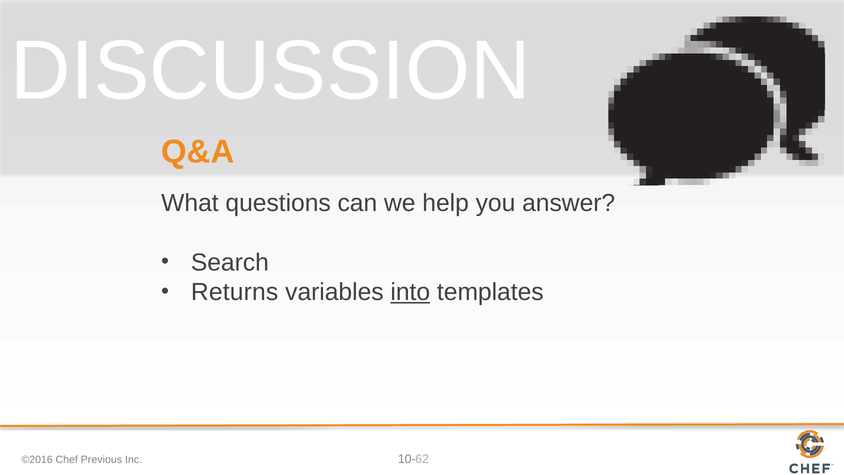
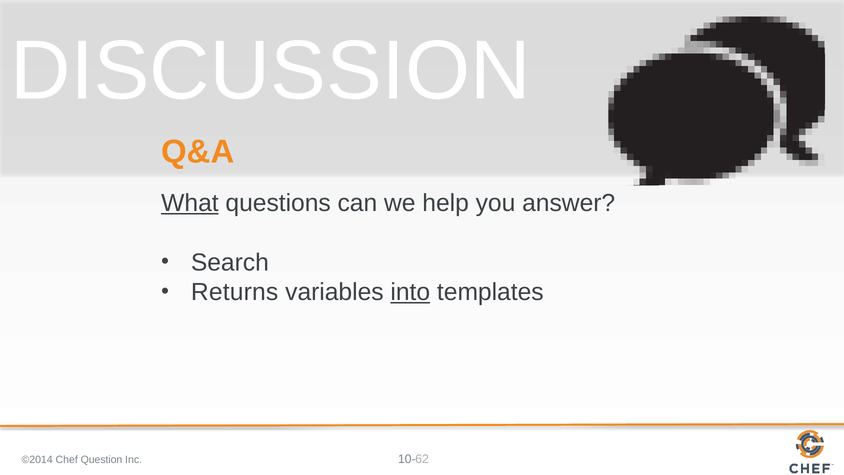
What underline: none -> present
©2016: ©2016 -> ©2014
Previous: Previous -> Question
